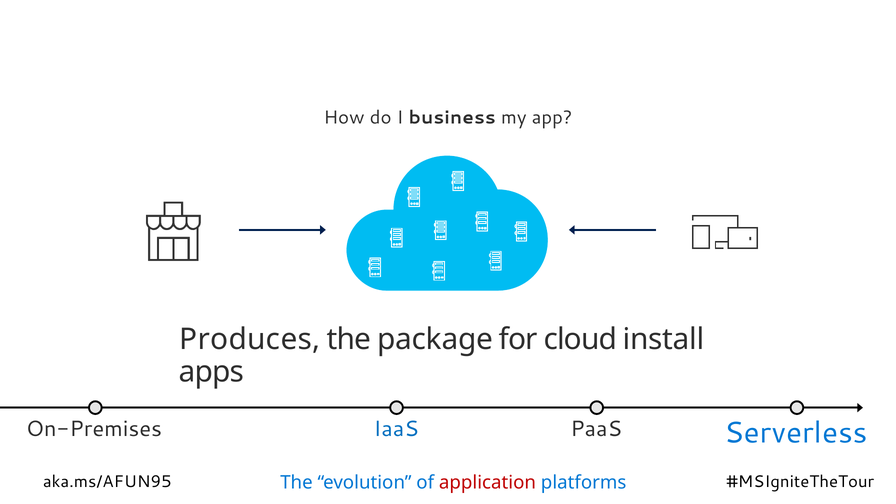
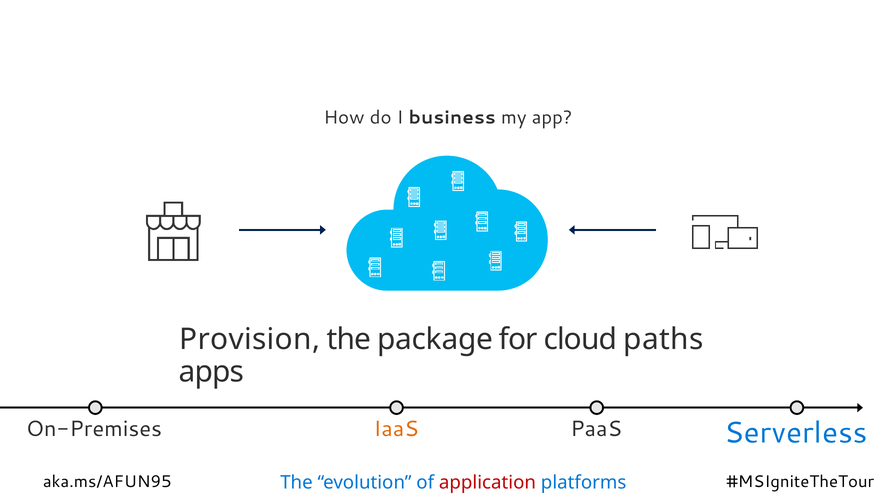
Produces: Produces -> Provision
install: install -> paths
IaaS colour: blue -> orange
